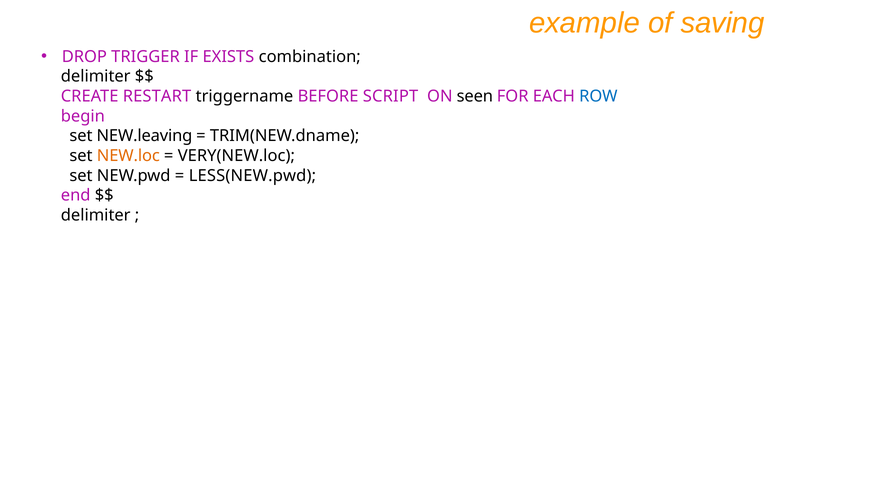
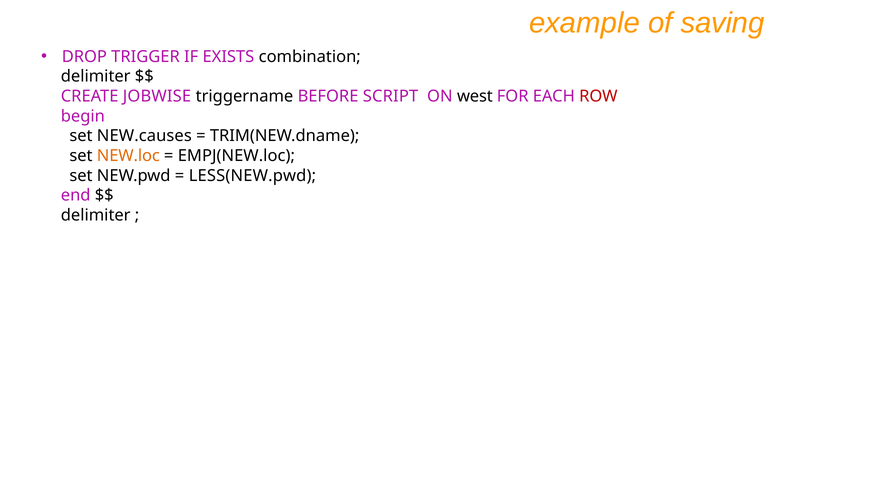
RESTART: RESTART -> JOBWISE
seen: seen -> west
ROW colour: blue -> red
NEW.leaving: NEW.leaving -> NEW.causes
VERY(NEW.loc: VERY(NEW.loc -> EMPJ(NEW.loc
